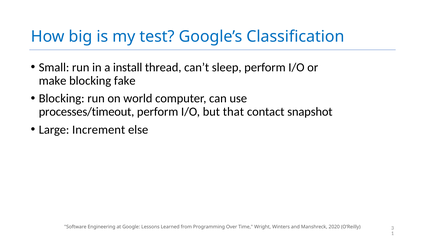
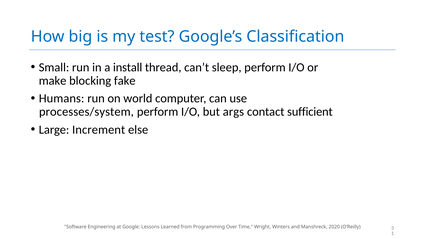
Blocking at (62, 98): Blocking -> Humans
processes/timeout: processes/timeout -> processes/system
that: that -> args
snapshot: snapshot -> sufficient
